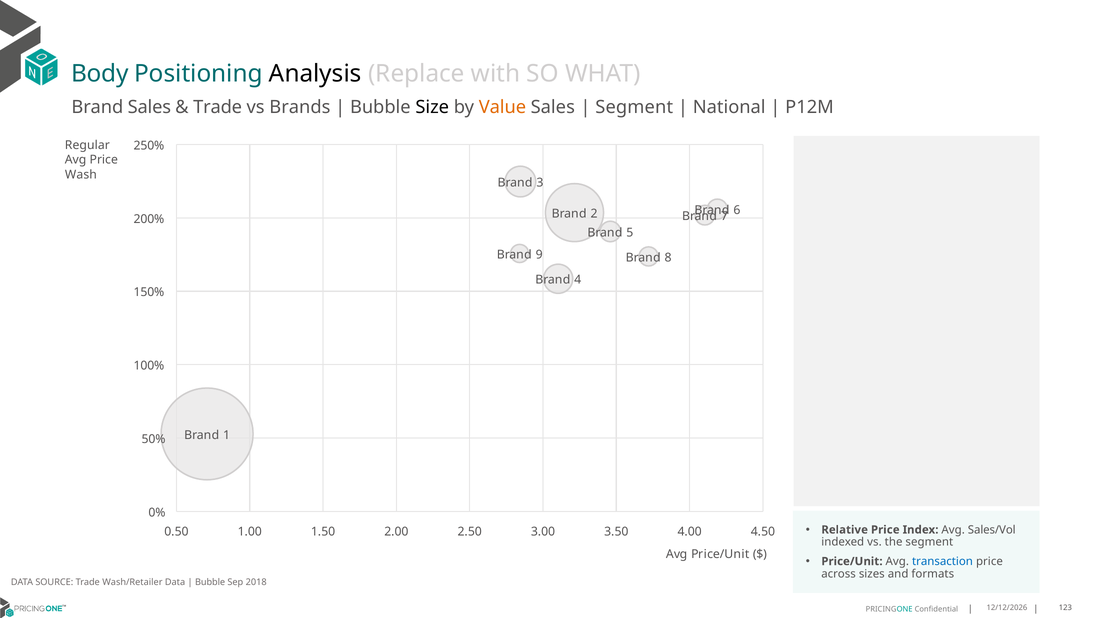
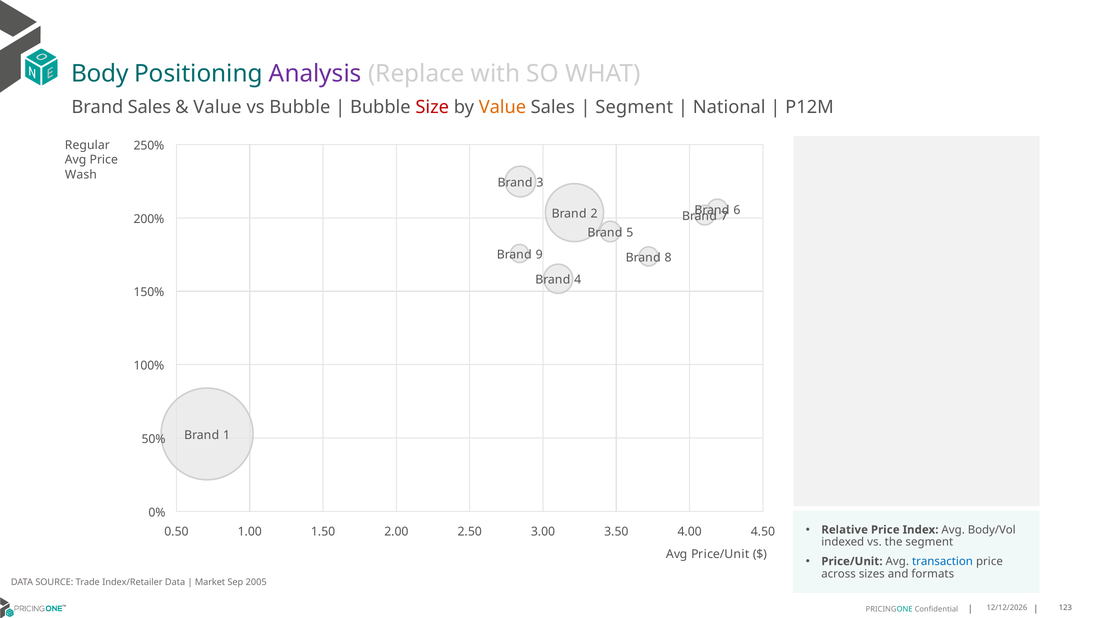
Analysis colour: black -> purple
Trade at (218, 107): Trade -> Value
vs Brands: Brands -> Bubble
Size colour: black -> red
Sales/Vol: Sales/Vol -> Body/Vol
Wash/Retailer: Wash/Retailer -> Index/Retailer
Bubble at (210, 582): Bubble -> Market
2018: 2018 -> 2005
